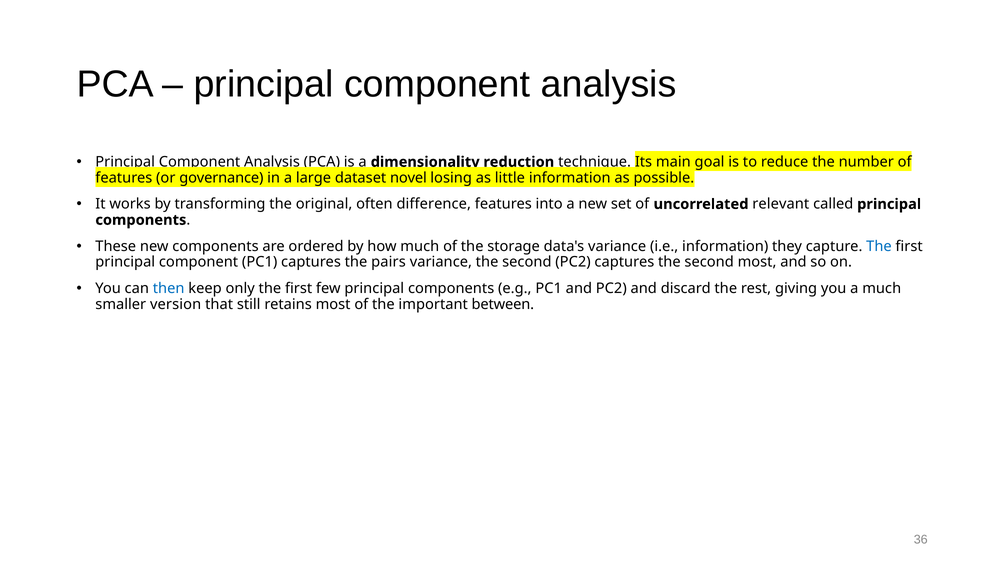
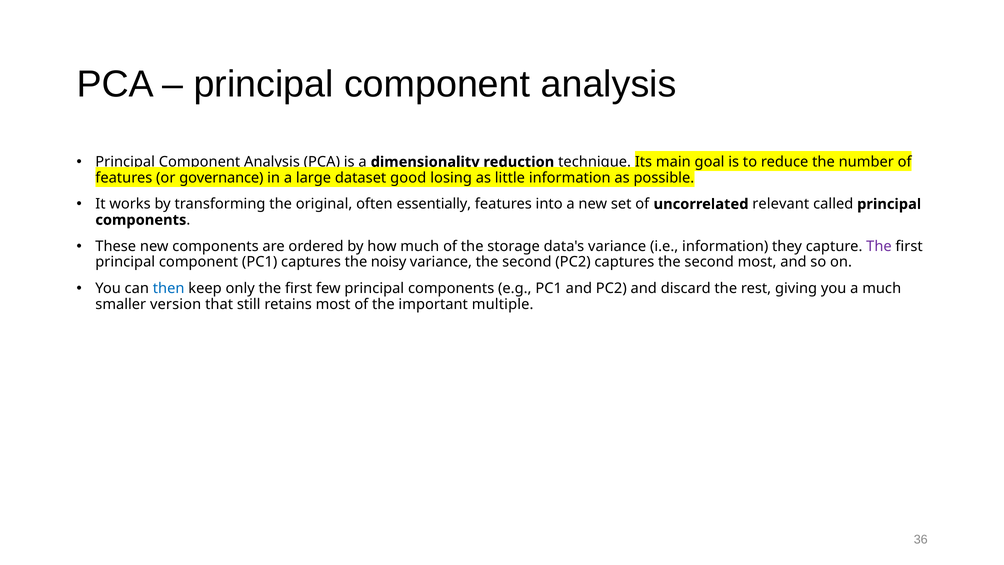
novel: novel -> good
difference: difference -> essentially
The at (879, 246) colour: blue -> purple
pairs: pairs -> noisy
between: between -> multiple
